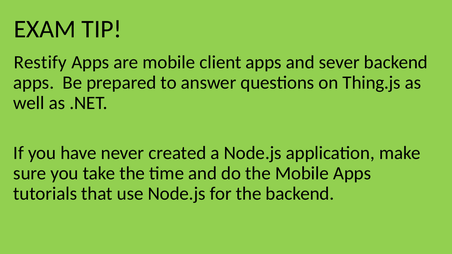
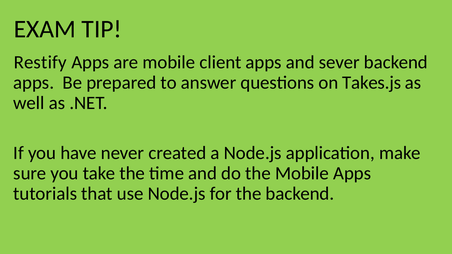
Thing.js: Thing.js -> Takes.js
